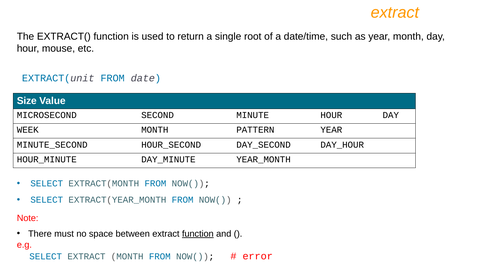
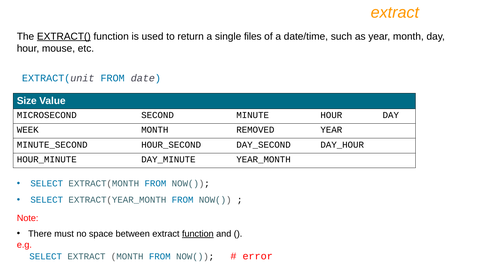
EXTRACT( underline: none -> present
root: root -> files
PATTERN: PATTERN -> REMOVED
